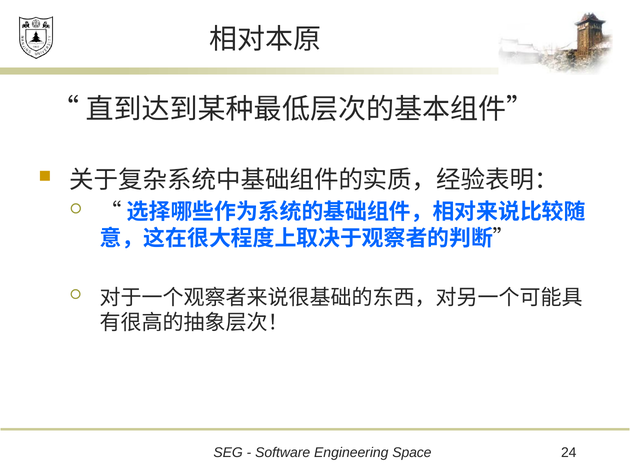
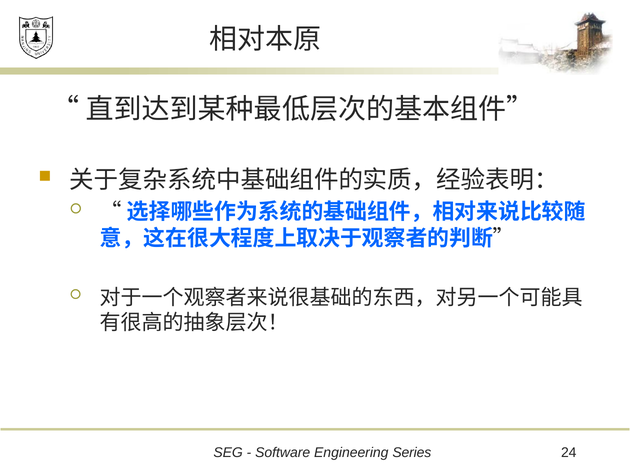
Space: Space -> Series
